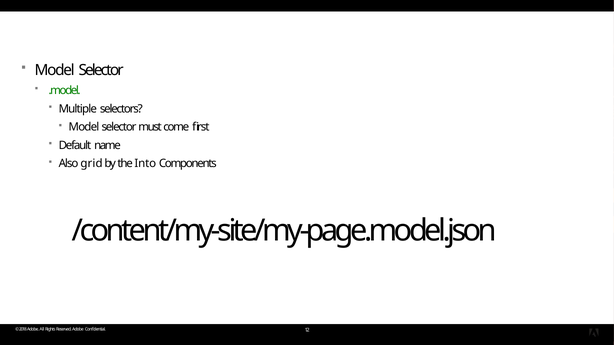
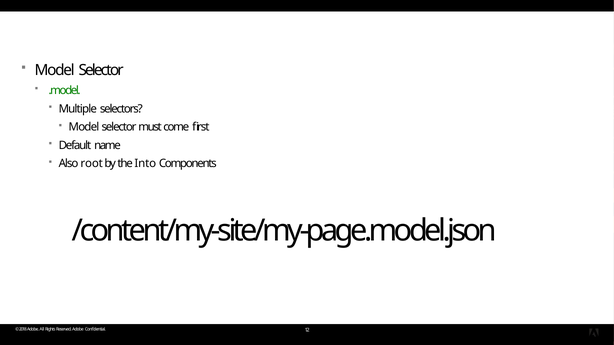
grid: grid -> root
